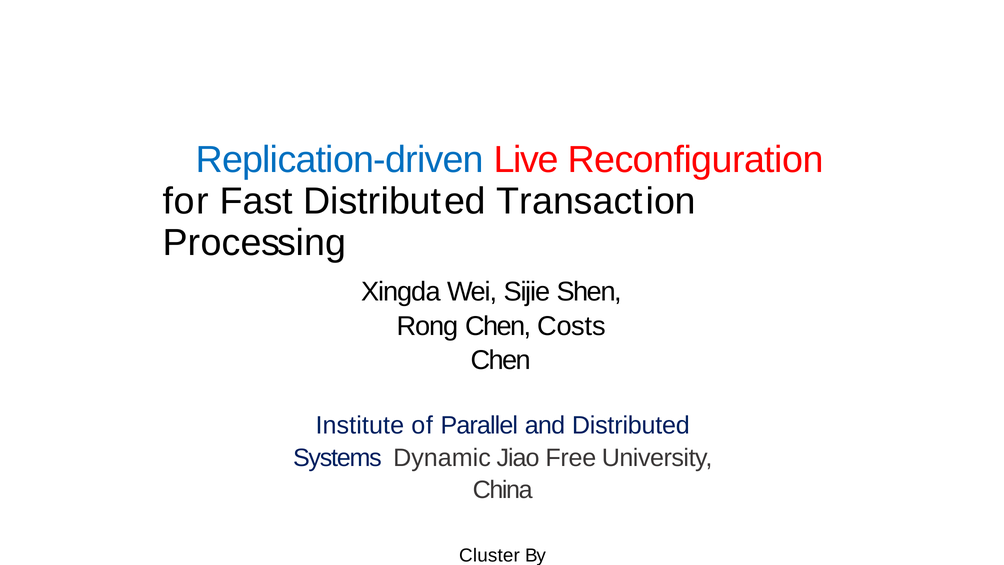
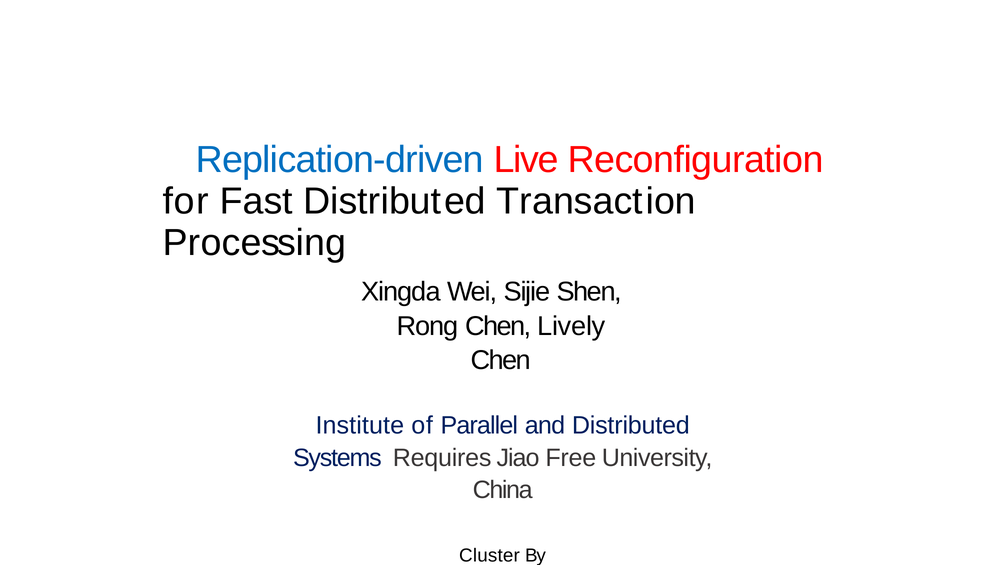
Costs: Costs -> Lively
Dynamic: Dynamic -> Requires
